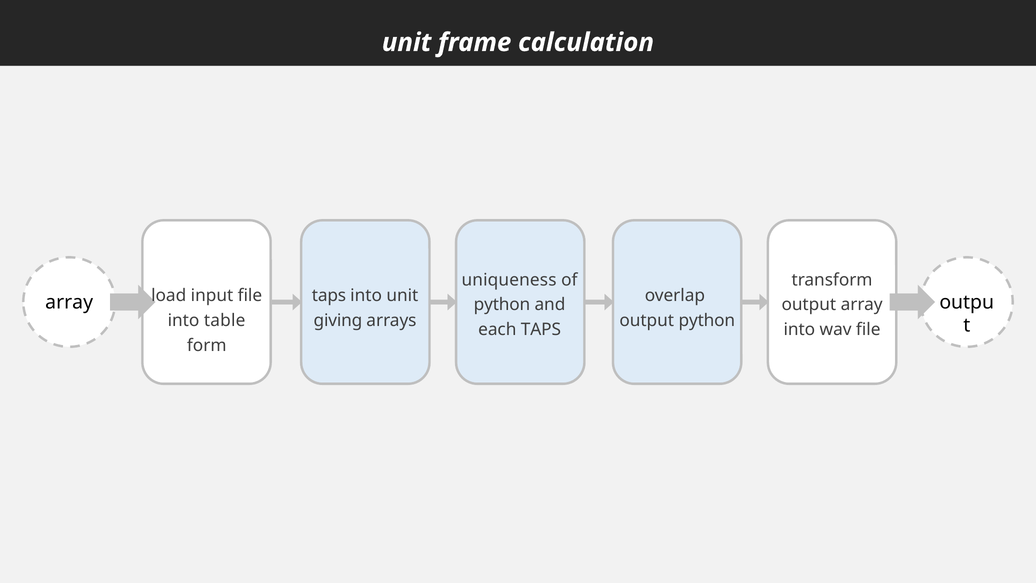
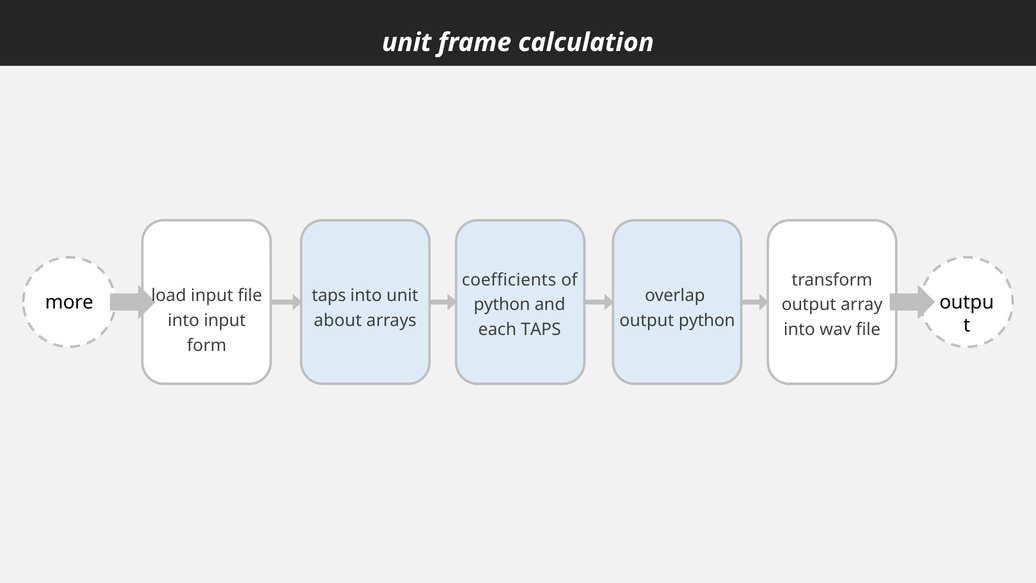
uniqueness: uniqueness -> coefficients
array at (69, 302): array -> more
into table: table -> input
giving: giving -> about
